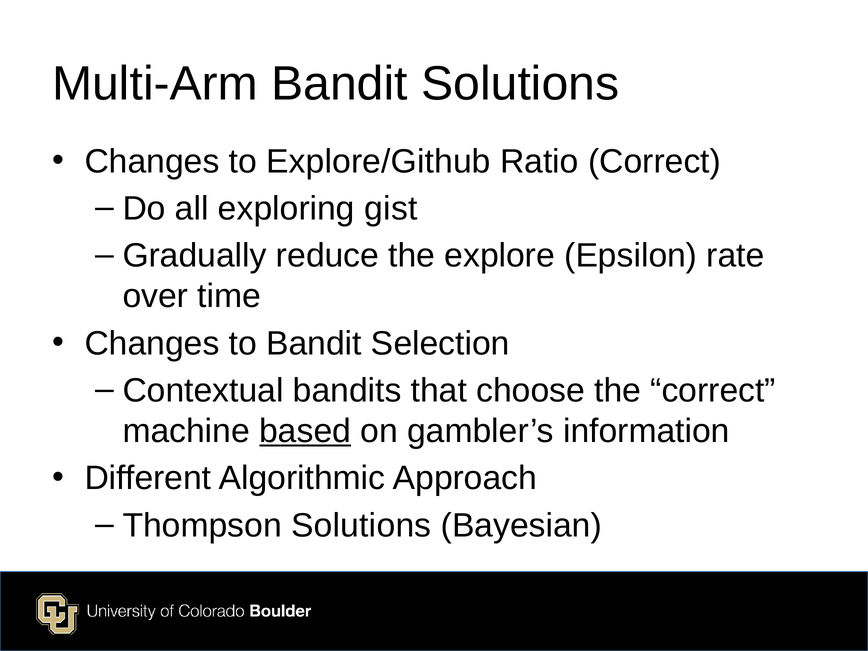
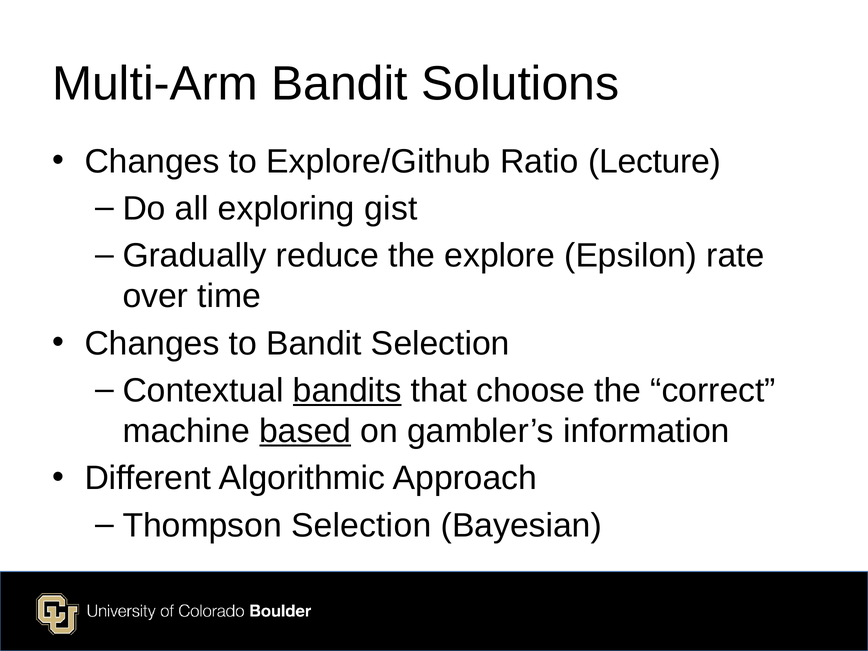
Ratio Correct: Correct -> Lecture
bandits underline: none -> present
Thompson Solutions: Solutions -> Selection
